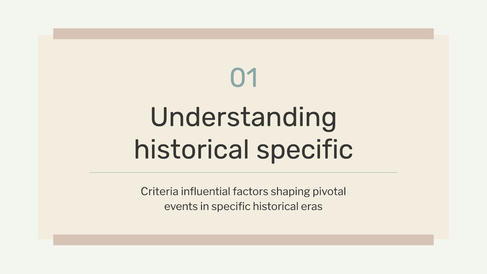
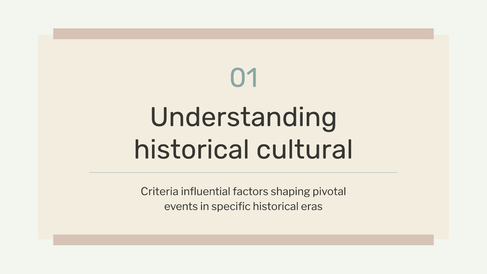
historical specific: specific -> cultural
